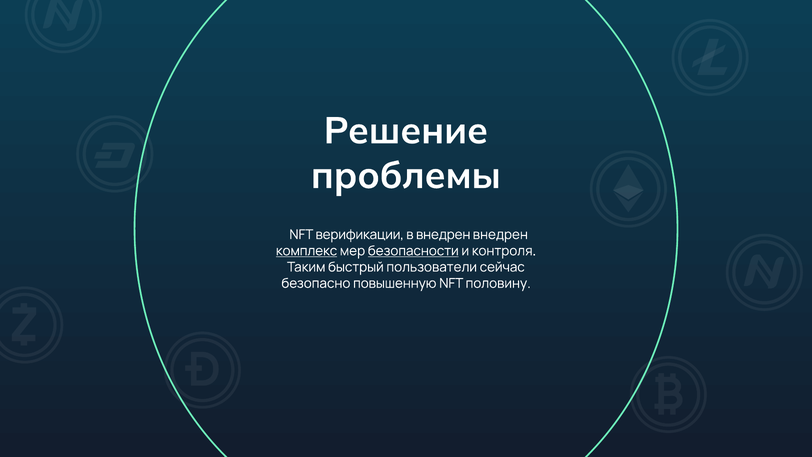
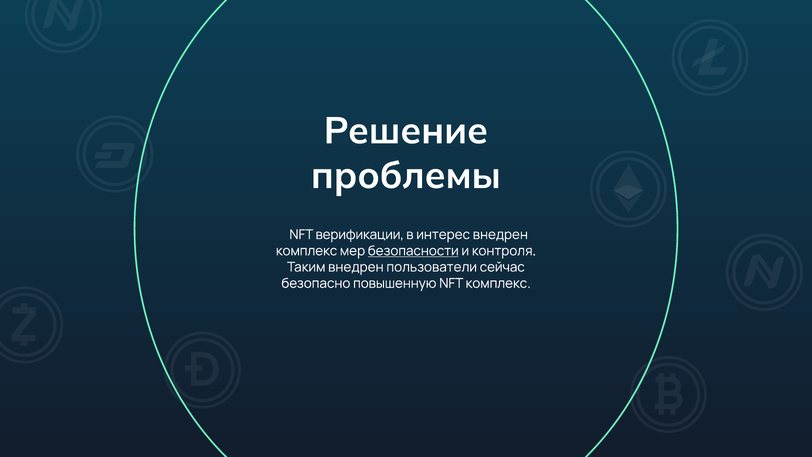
в внедрен: внедрен -> интерес
комплекс at (307, 251) underline: present -> none
Таким быстрый: быстрый -> внедрен
NFT половину: половину -> комплекс
